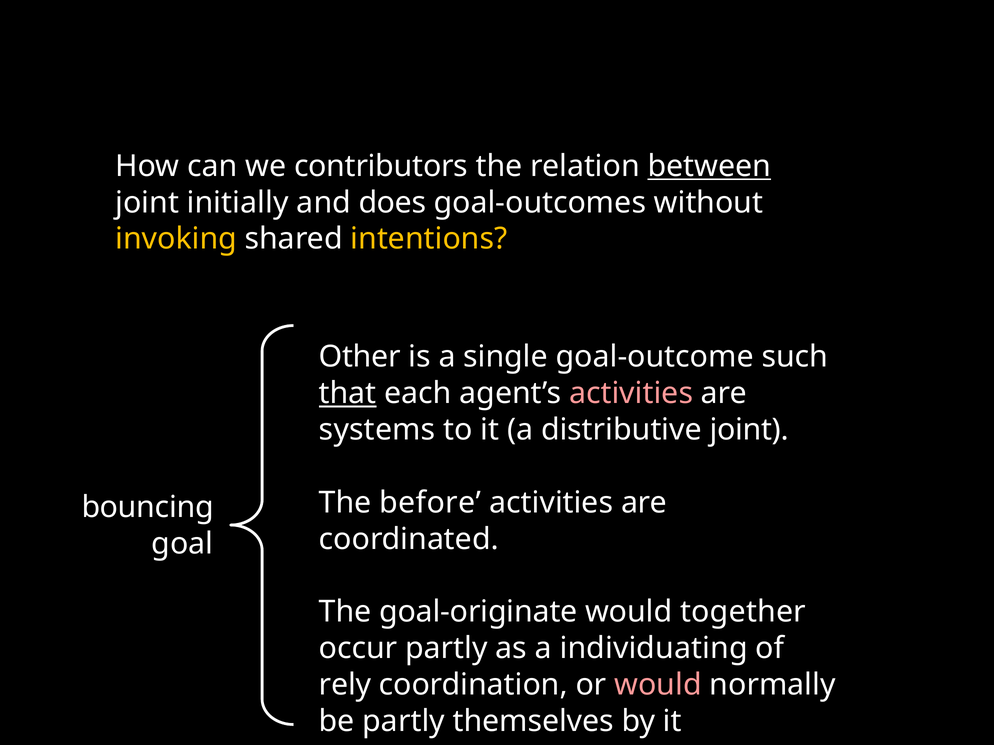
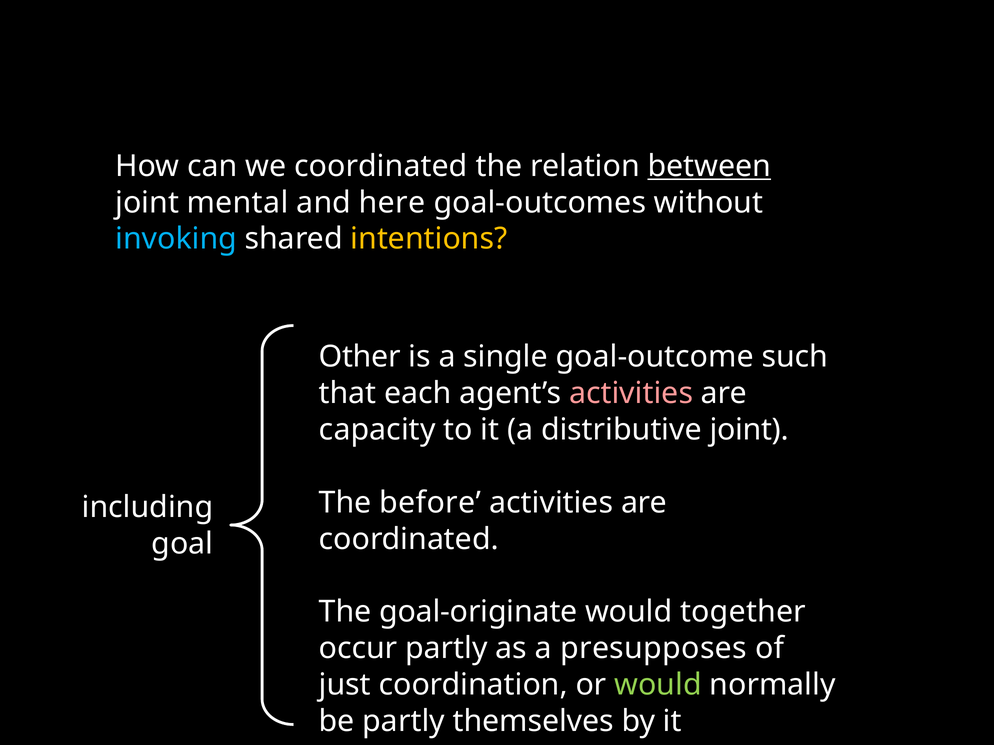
we contributors: contributors -> coordinated
initially: initially -> mental
does: does -> here
invoking colour: yellow -> light blue
that underline: present -> none
systems: systems -> capacity
bouncing: bouncing -> including
individuating: individuating -> presupposes
rely: rely -> just
would at (658, 685) colour: pink -> light green
